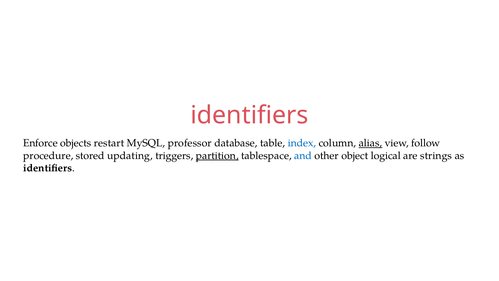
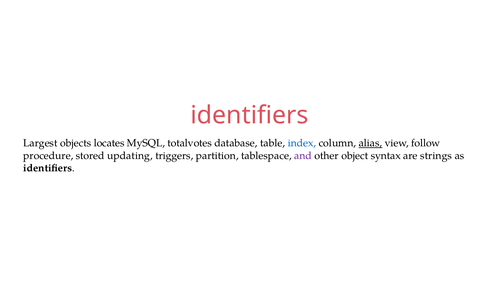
Enforce: Enforce -> Largest
restart: restart -> locates
professor: professor -> totalvotes
partition underline: present -> none
and colour: blue -> purple
logical: logical -> syntax
